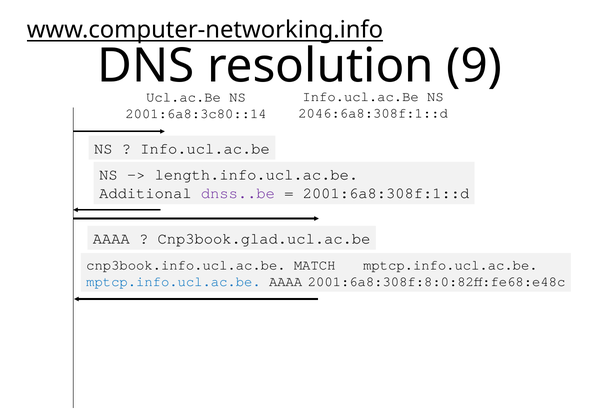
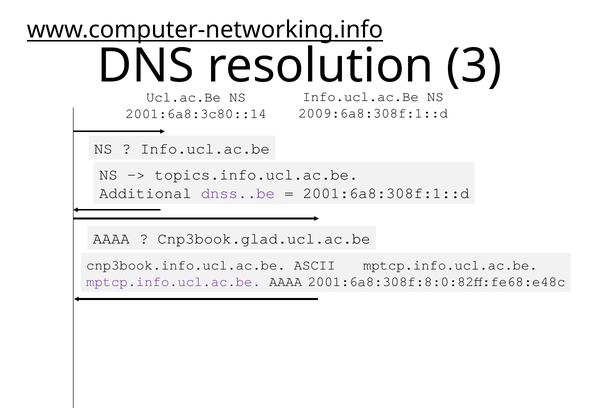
9: 9 -> 3
2046:6a8:308f:1::d: 2046:6a8:308f:1::d -> 2009:6a8:308f:1::d
length.info.ucl.ac.be: length.info.ucl.ac.be -> topics.info.ucl.ac.be
MATCH: MATCH -> ASCII
mptcp.info.ucl.ac.be at (173, 282) colour: blue -> purple
